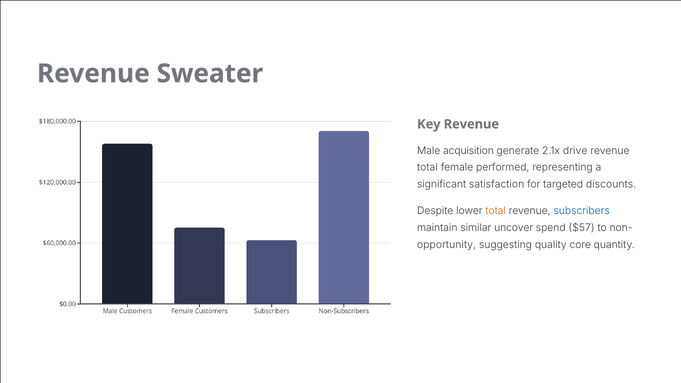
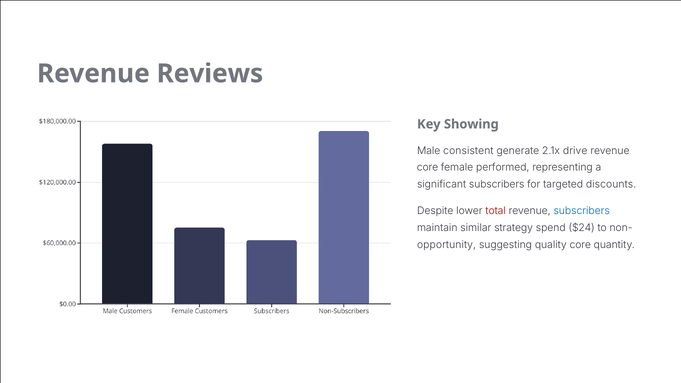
Sweater: Sweater -> Reviews
Key Revenue: Revenue -> Showing
acquisition: acquisition -> consistent
total at (427, 168): total -> core
significant satisfaction: satisfaction -> subscribers
total at (496, 211) colour: orange -> red
uncover: uncover -> strategy
$57: $57 -> $24
